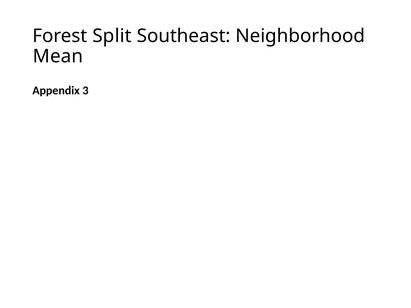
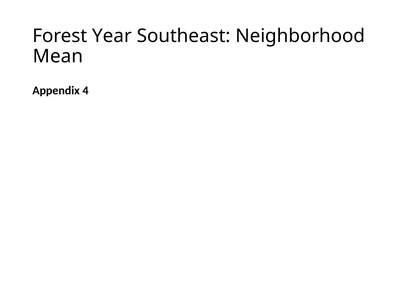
Split: Split -> Year
3: 3 -> 4
